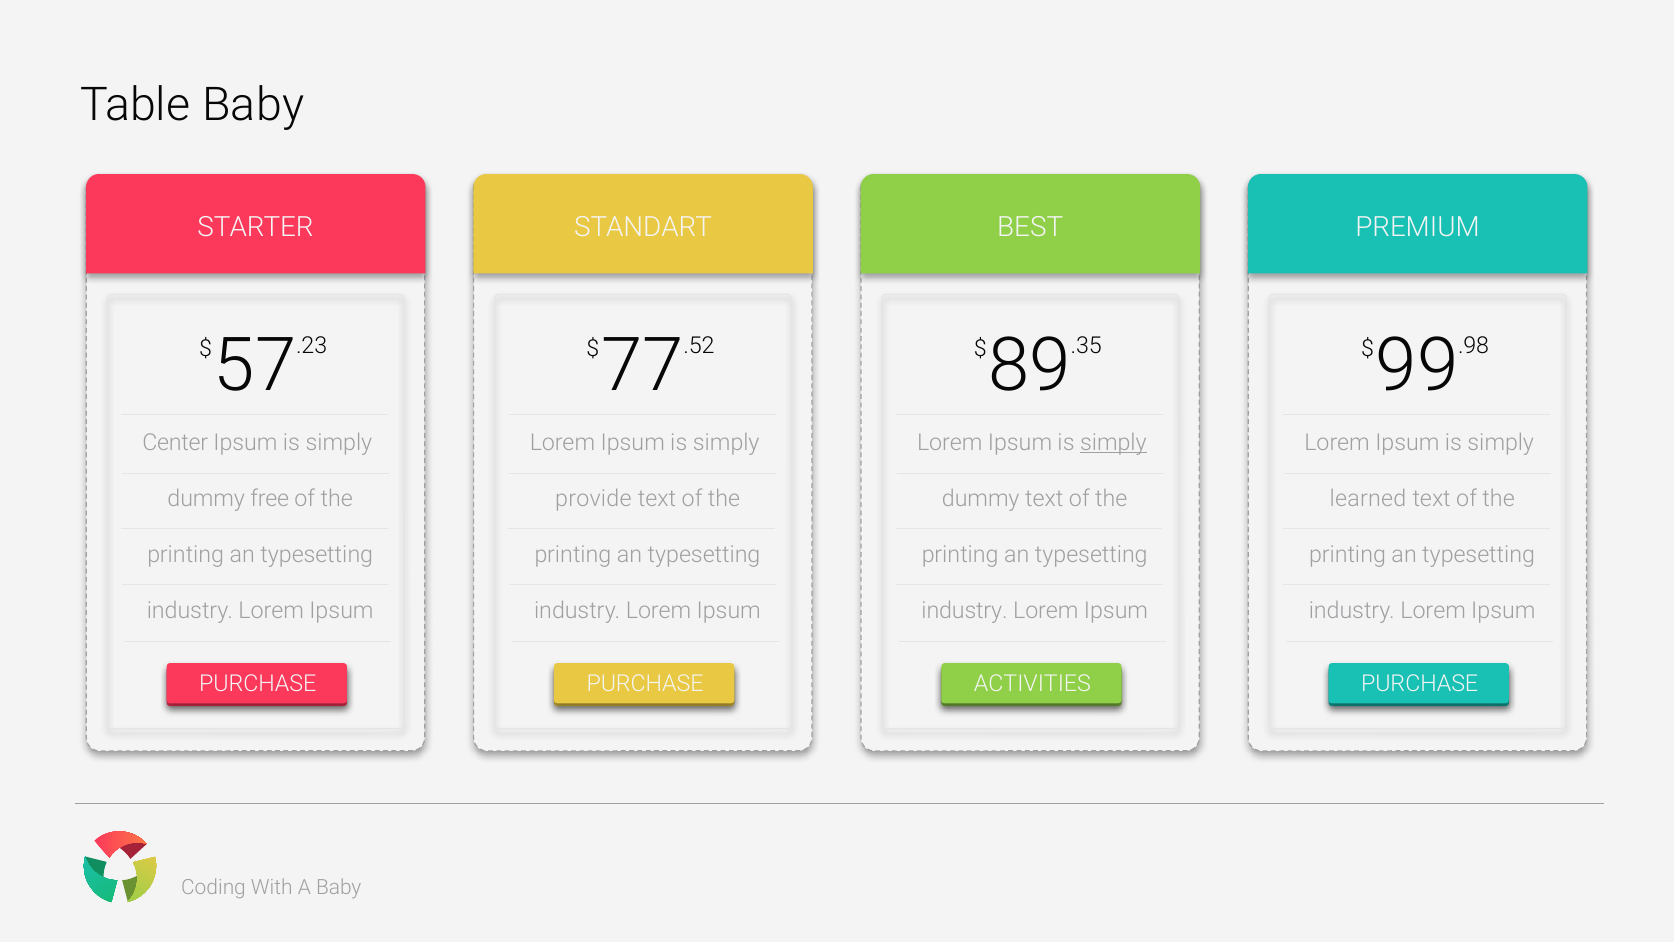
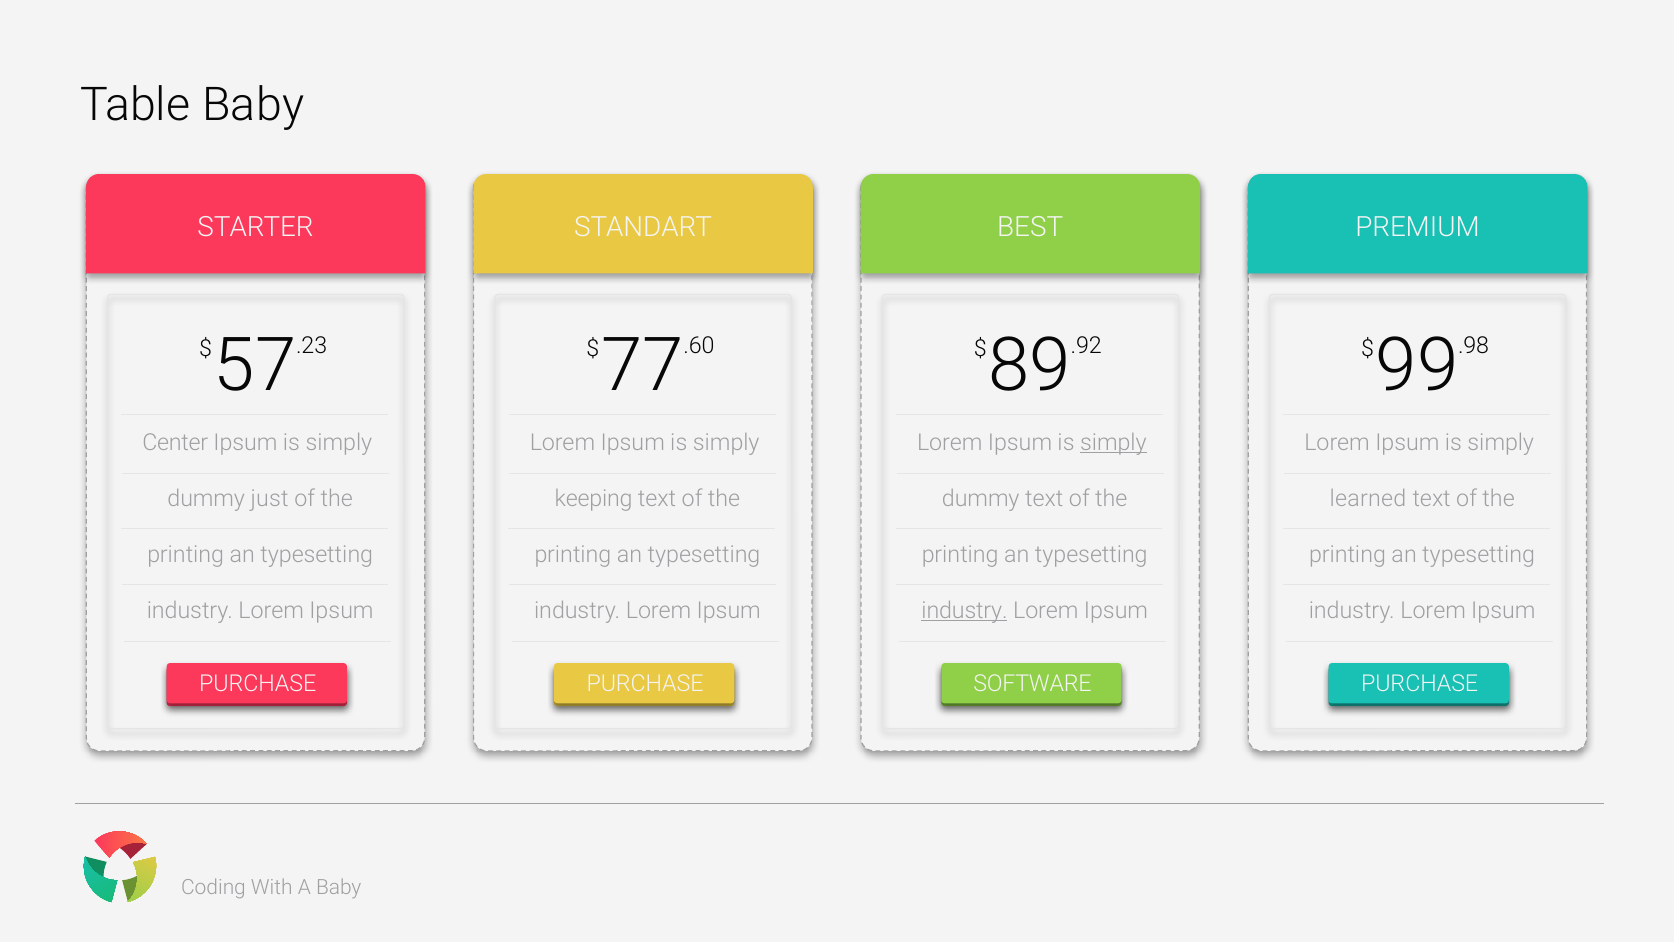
.52: .52 -> .60
.35: .35 -> .92
free: free -> just
provide: provide -> keeping
industry at (965, 610) underline: none -> present
ACTIVITIES: ACTIVITIES -> SOFTWARE
